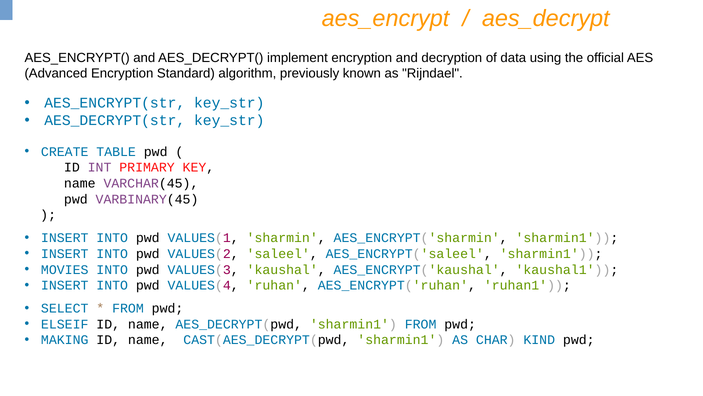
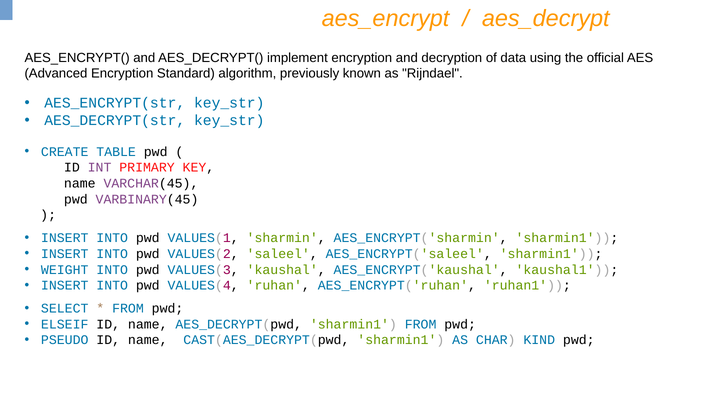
MOVIES: MOVIES -> WEIGHT
MAKING: MAKING -> PSEUDO
